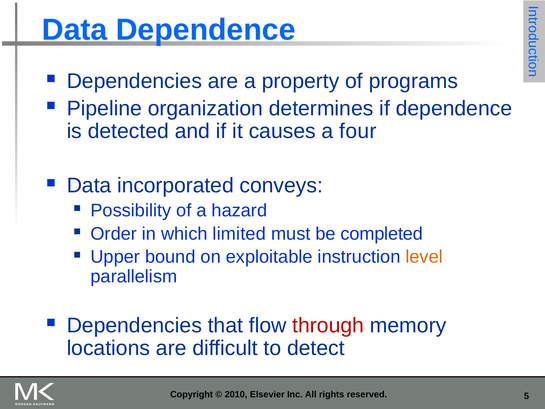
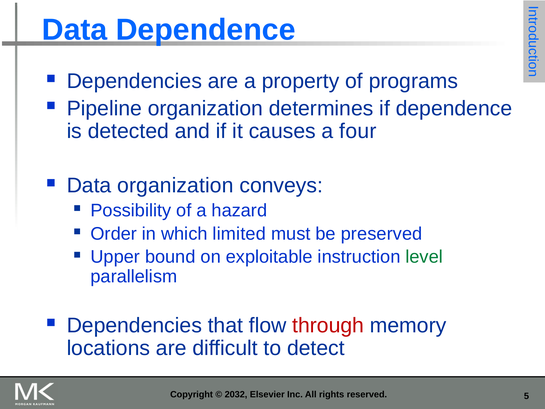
Data incorporated: incorporated -> organization
completed: completed -> preserved
level colour: orange -> green
2010: 2010 -> 2032
